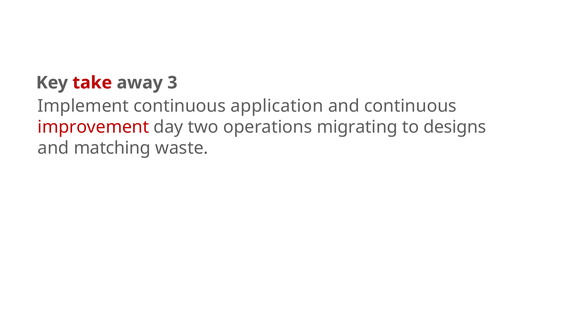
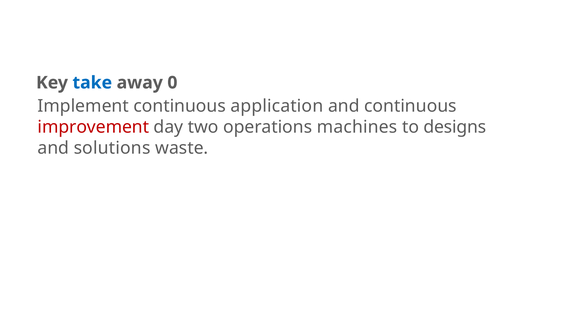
take colour: red -> blue
3: 3 -> 0
migrating: migrating -> machines
matching: matching -> solutions
